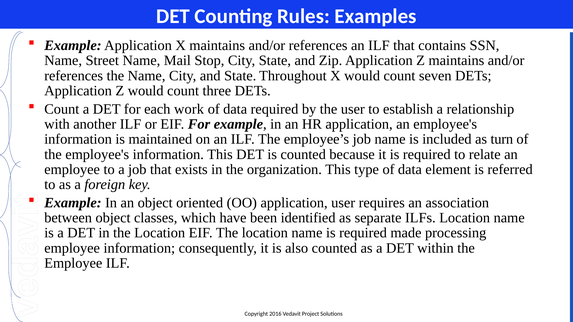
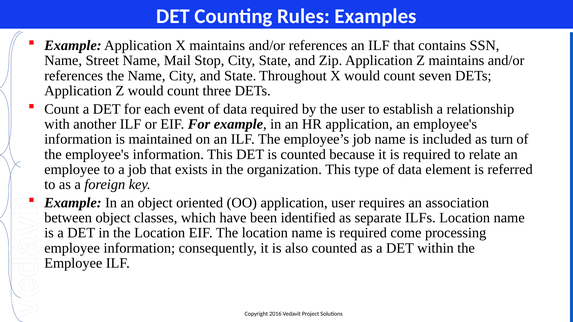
work: work -> event
made: made -> come
